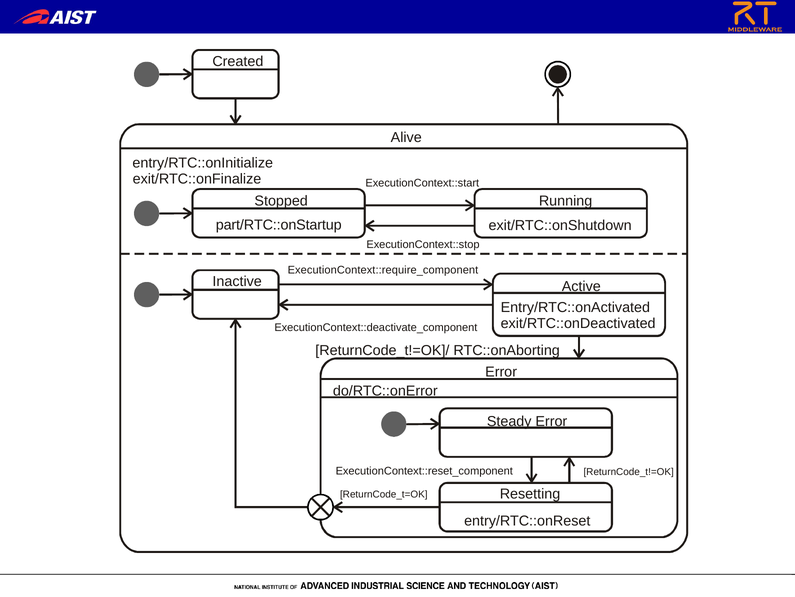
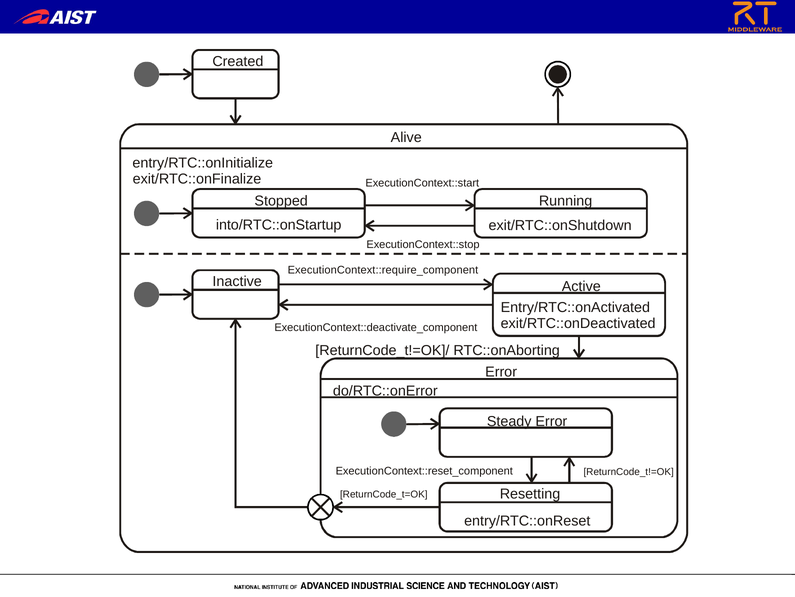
part/RTC::onStartup: part/RTC::onStartup -> into/RTC::onStartup
